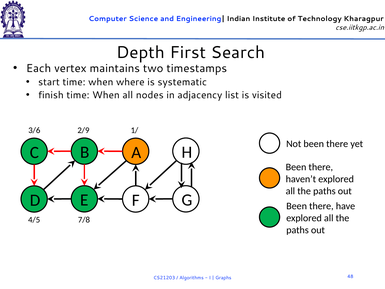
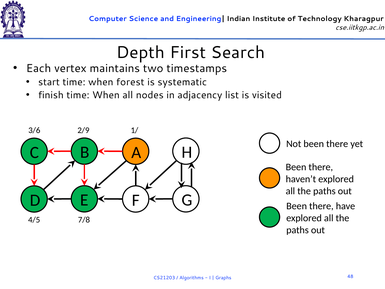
where: where -> forest
